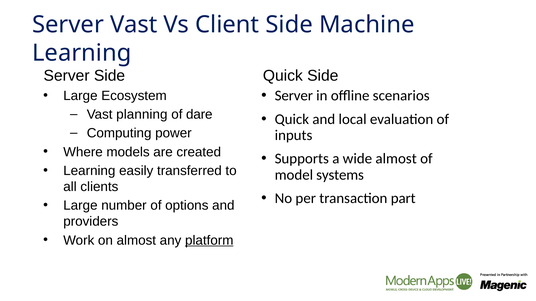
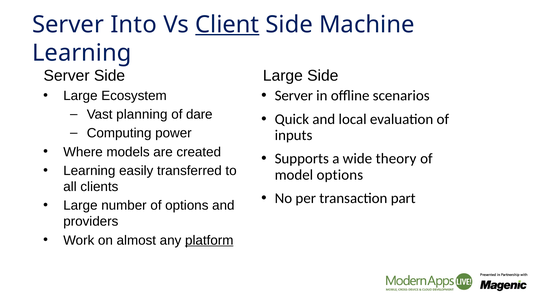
Server Vast: Vast -> Into
Client underline: none -> present
Side Quick: Quick -> Large
wide almost: almost -> theory
model systems: systems -> options
